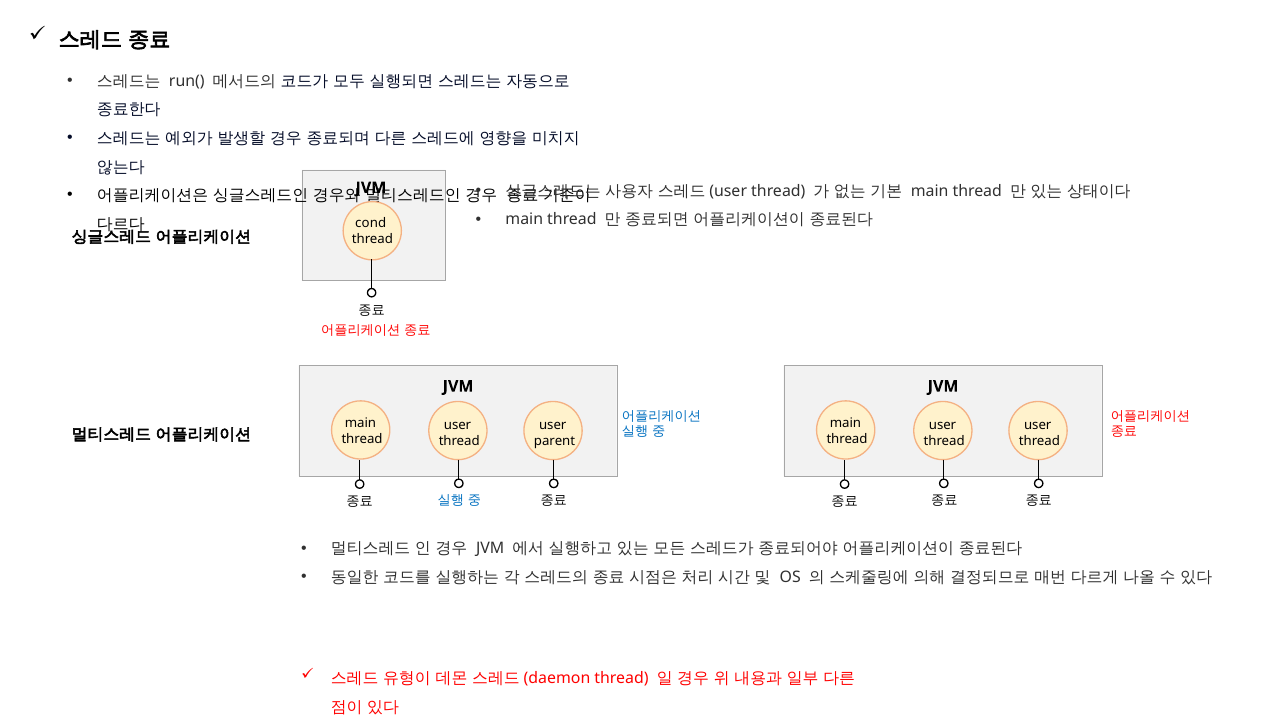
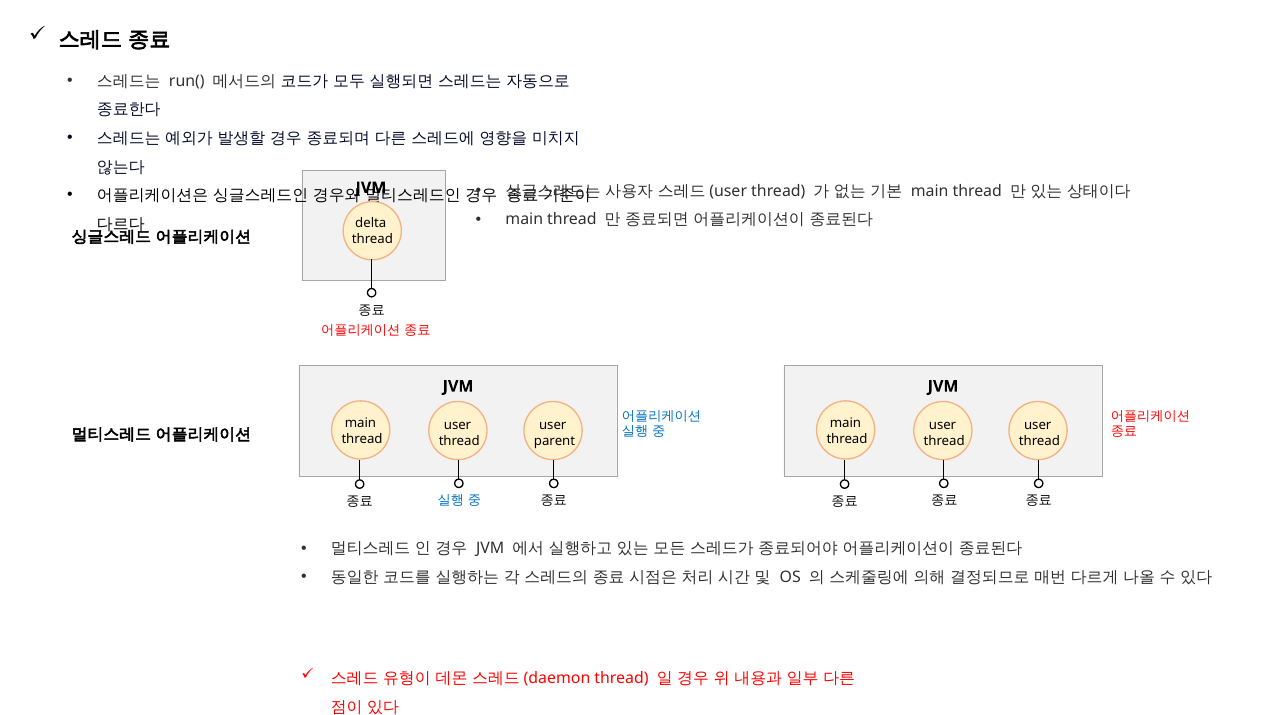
cond: cond -> delta
